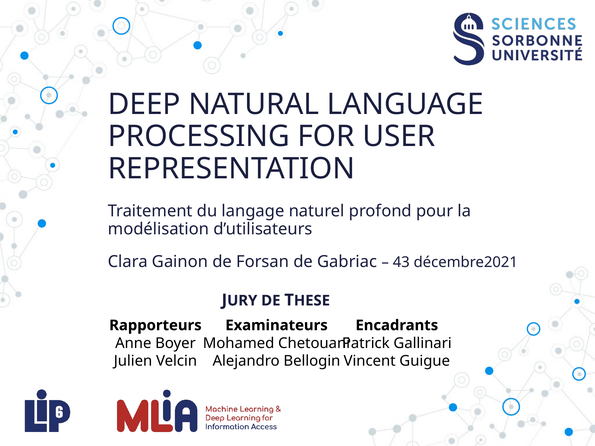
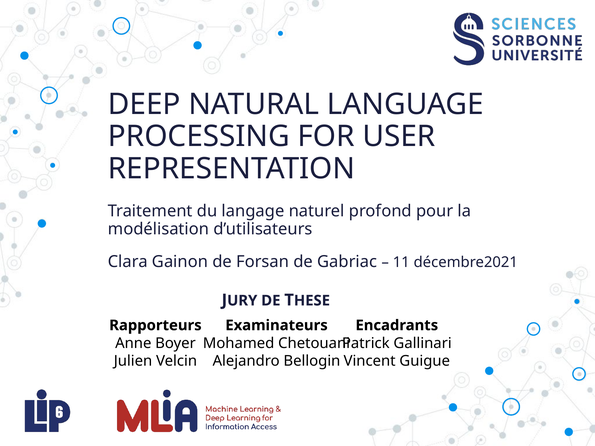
43: 43 -> 11
